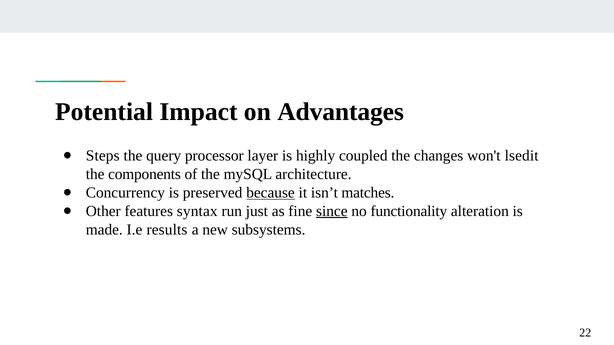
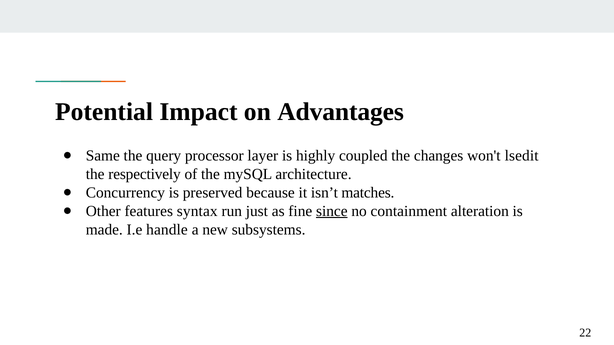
Steps: Steps -> Same
components: components -> respectively
because underline: present -> none
functionality: functionality -> containment
results: results -> handle
